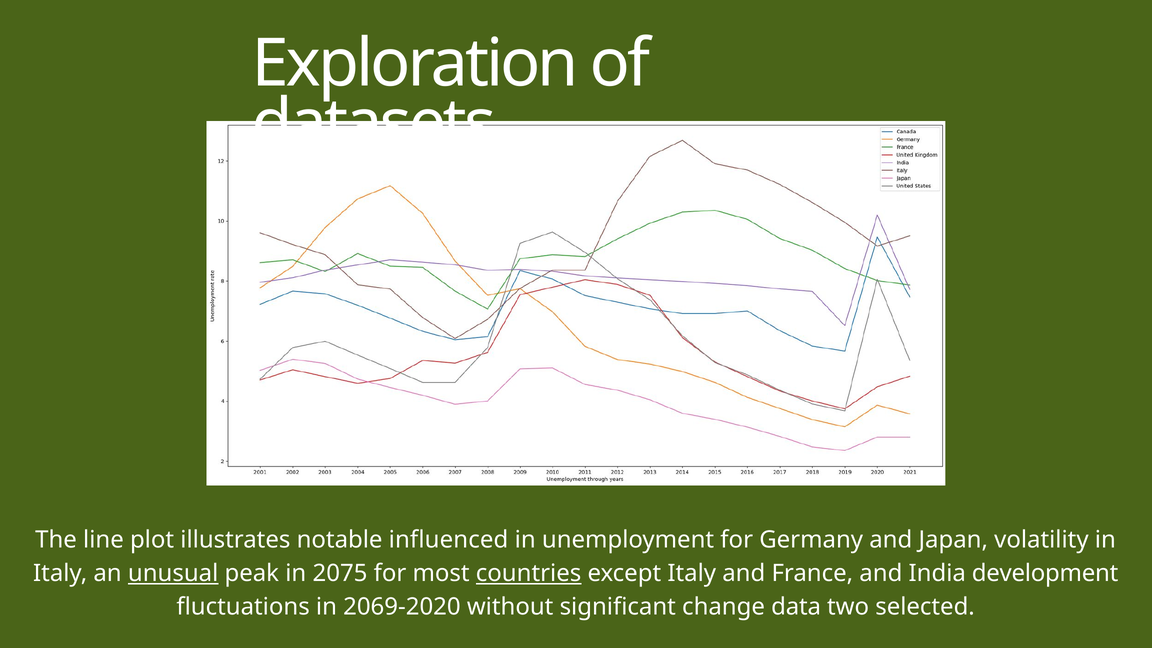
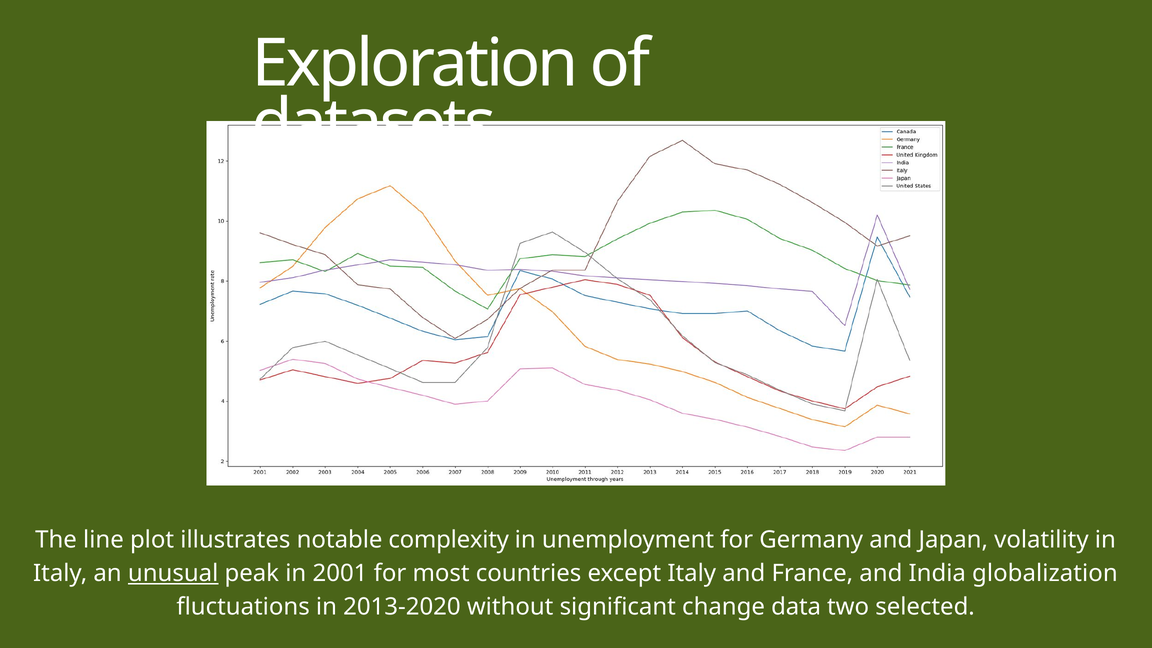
influenced: influenced -> complexity
2075: 2075 -> 2001
countries underline: present -> none
development: development -> globalization
2069-2020: 2069-2020 -> 2013-2020
